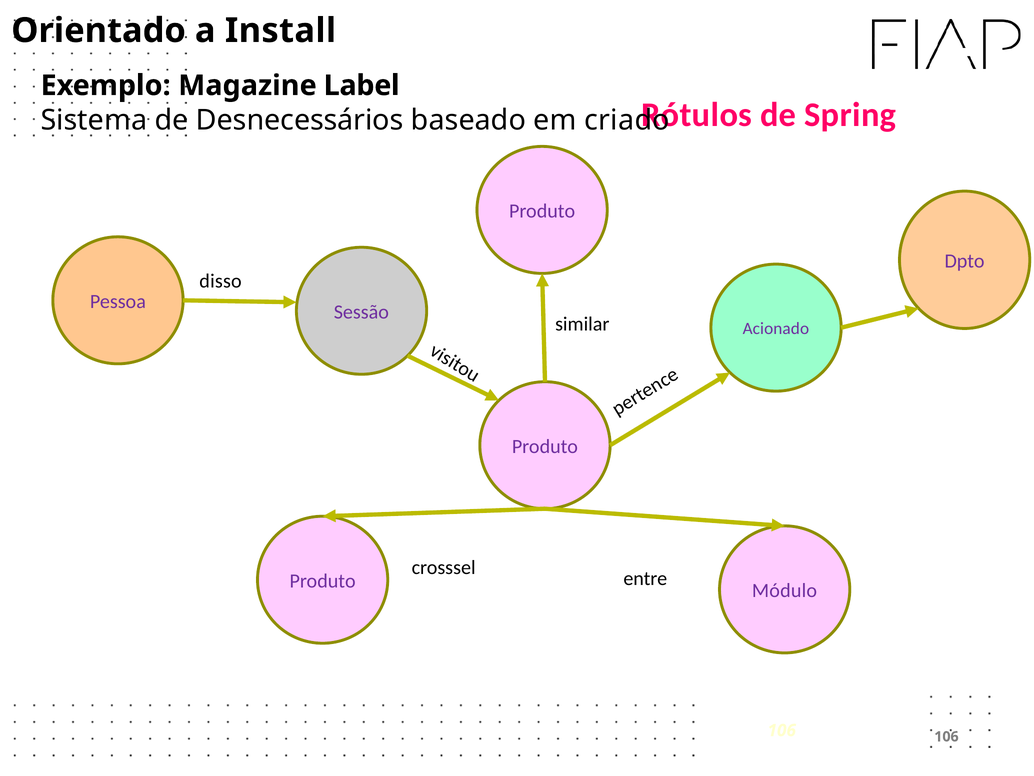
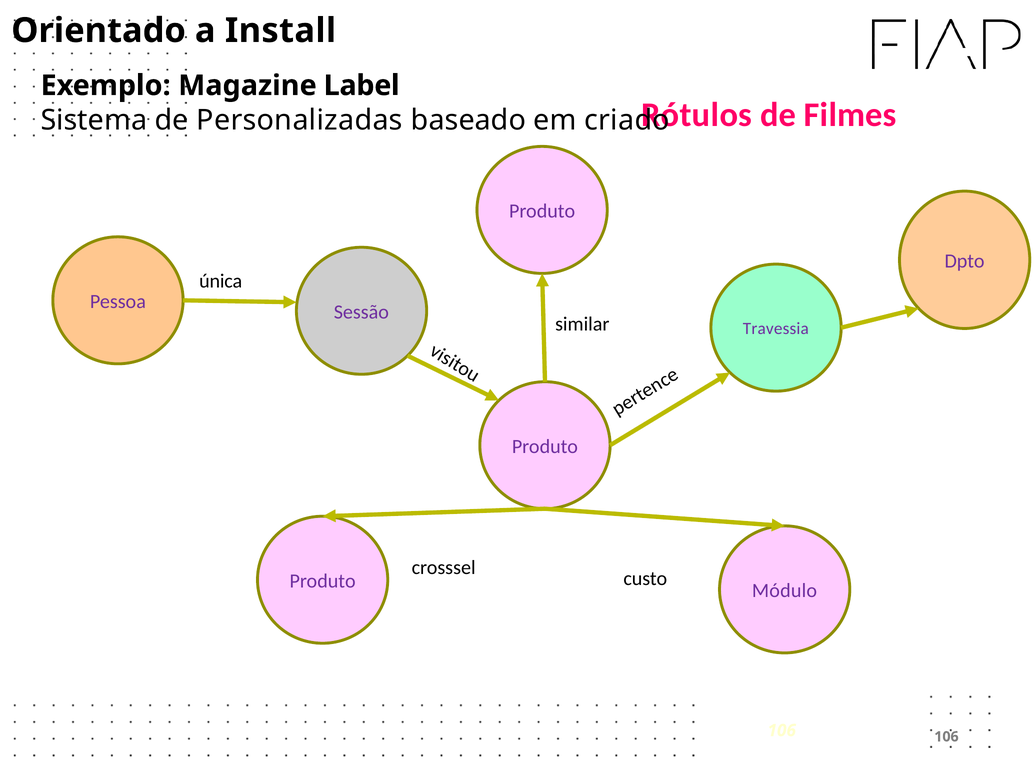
Spring: Spring -> Filmes
Desnecessários: Desnecessários -> Personalizadas
disso: disso -> única
Acionado: Acionado -> Travessia
entre: entre -> custo
